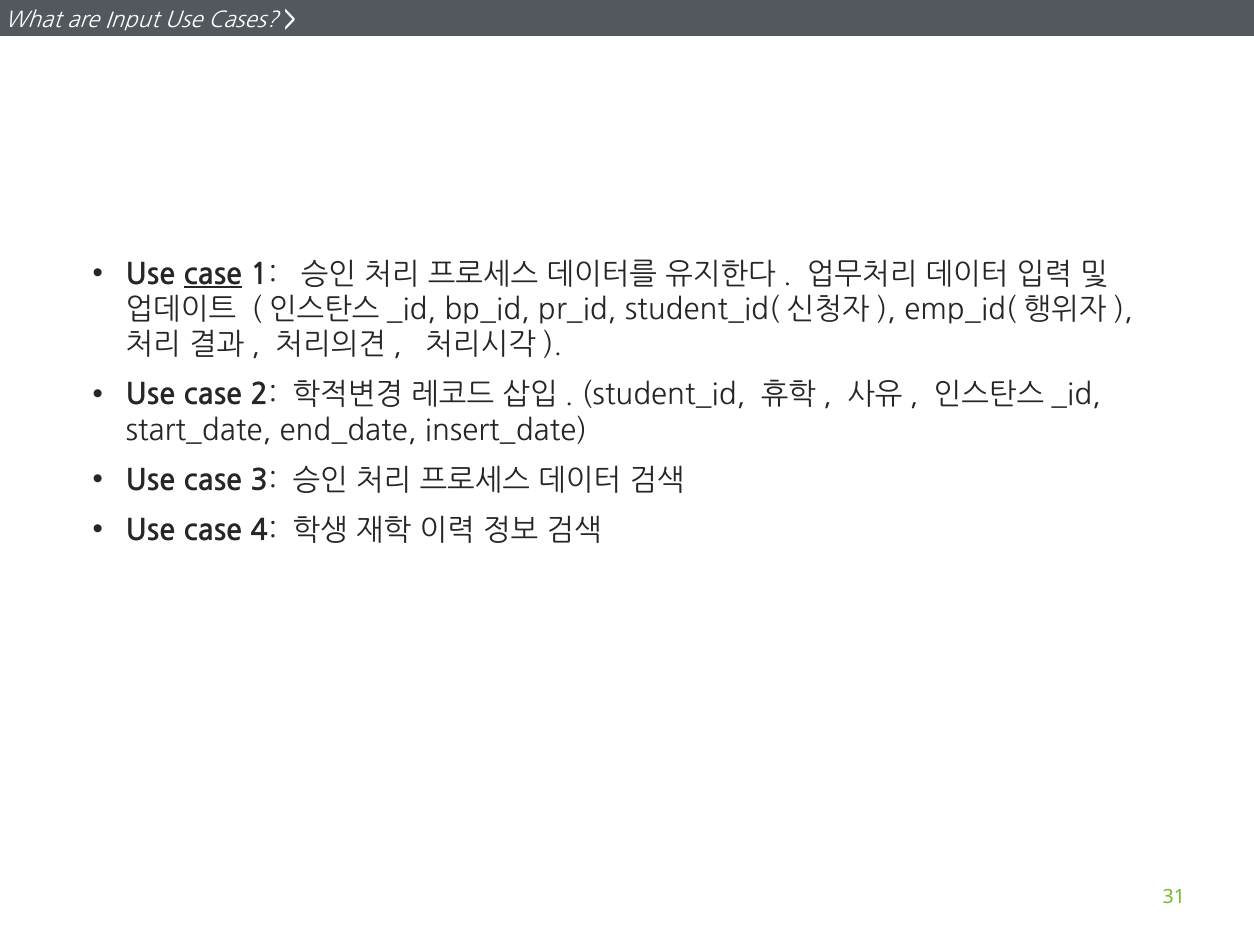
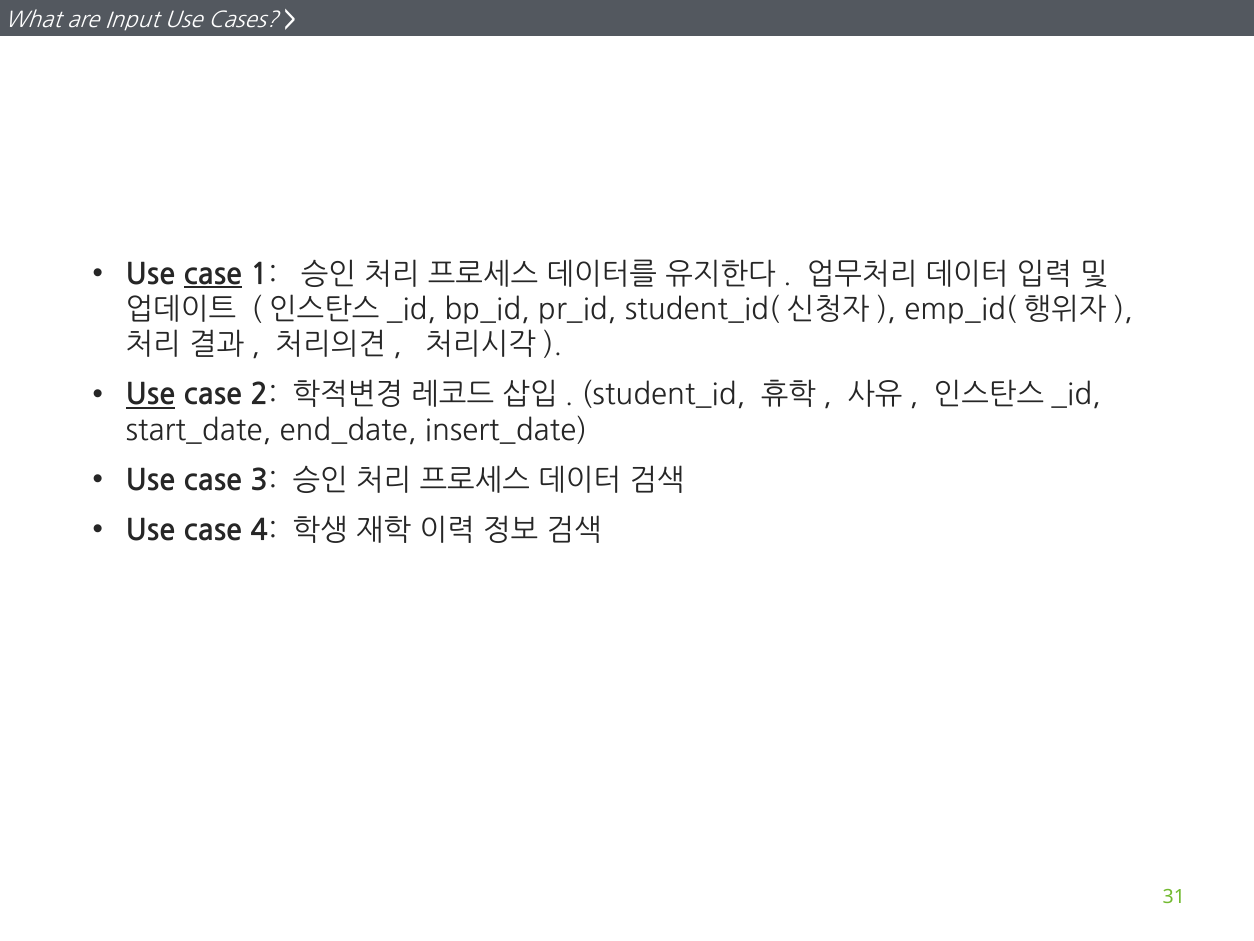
Use at (151, 395) underline: none -> present
